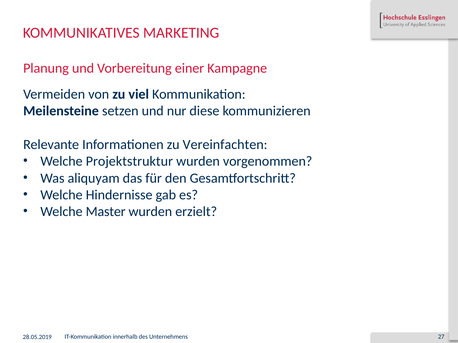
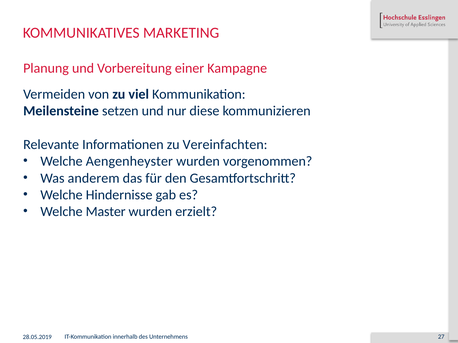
Projektstruktur: Projektstruktur -> Aengenheyster
aliquyam: aliquyam -> anderem
